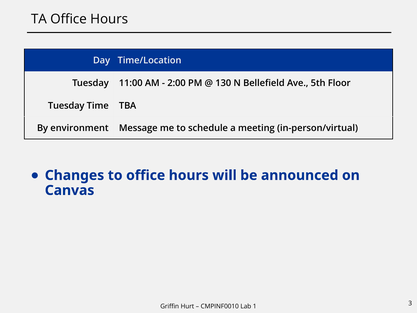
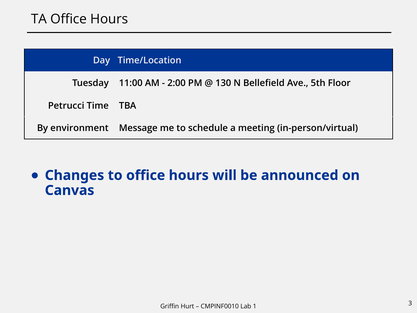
Tuesday at (66, 106): Tuesday -> Petrucci
